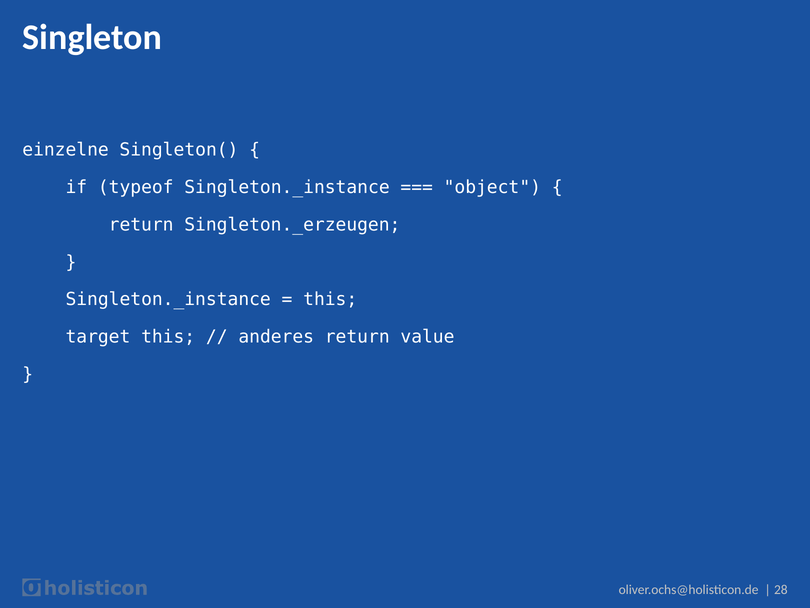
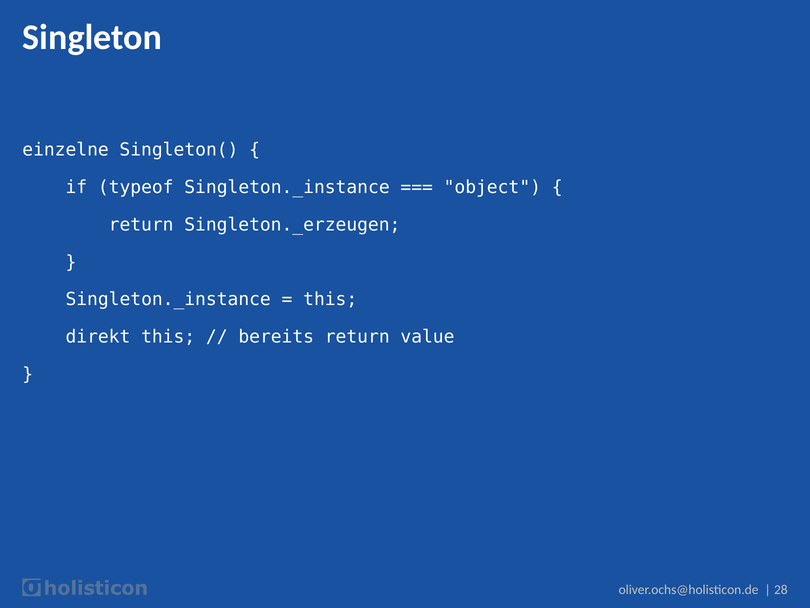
target: target -> direkt
anderes: anderes -> bereits
